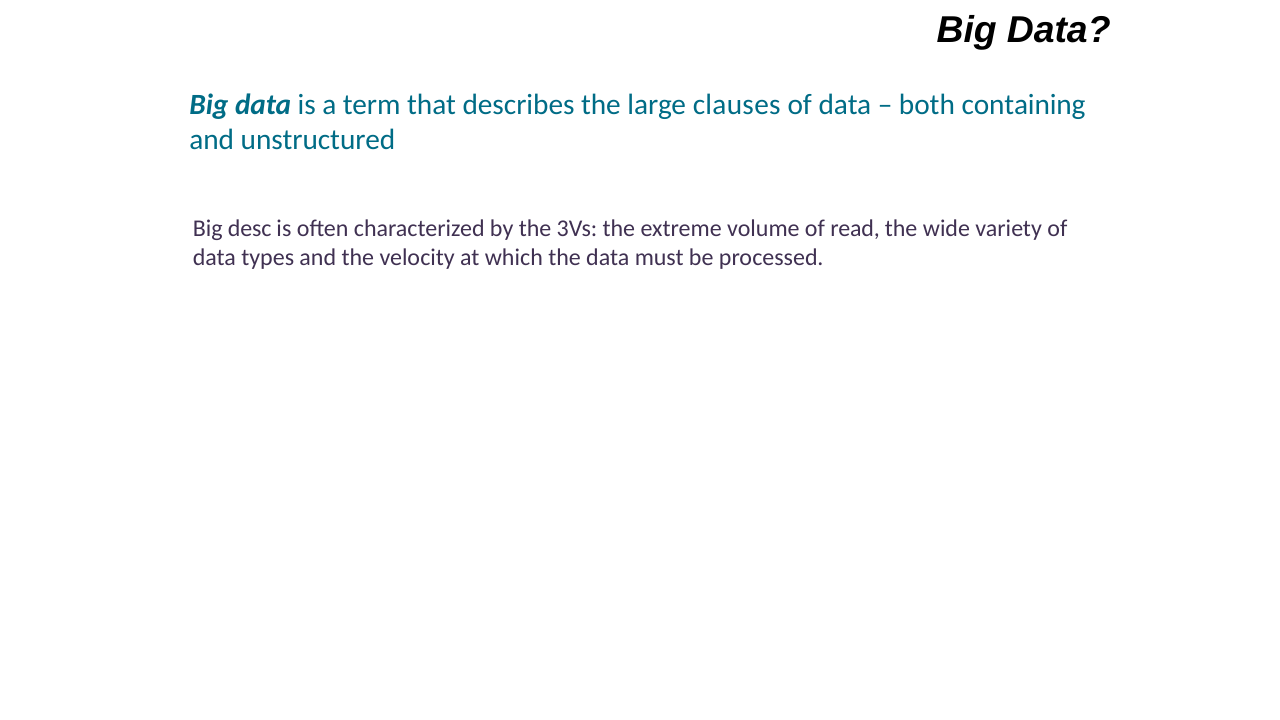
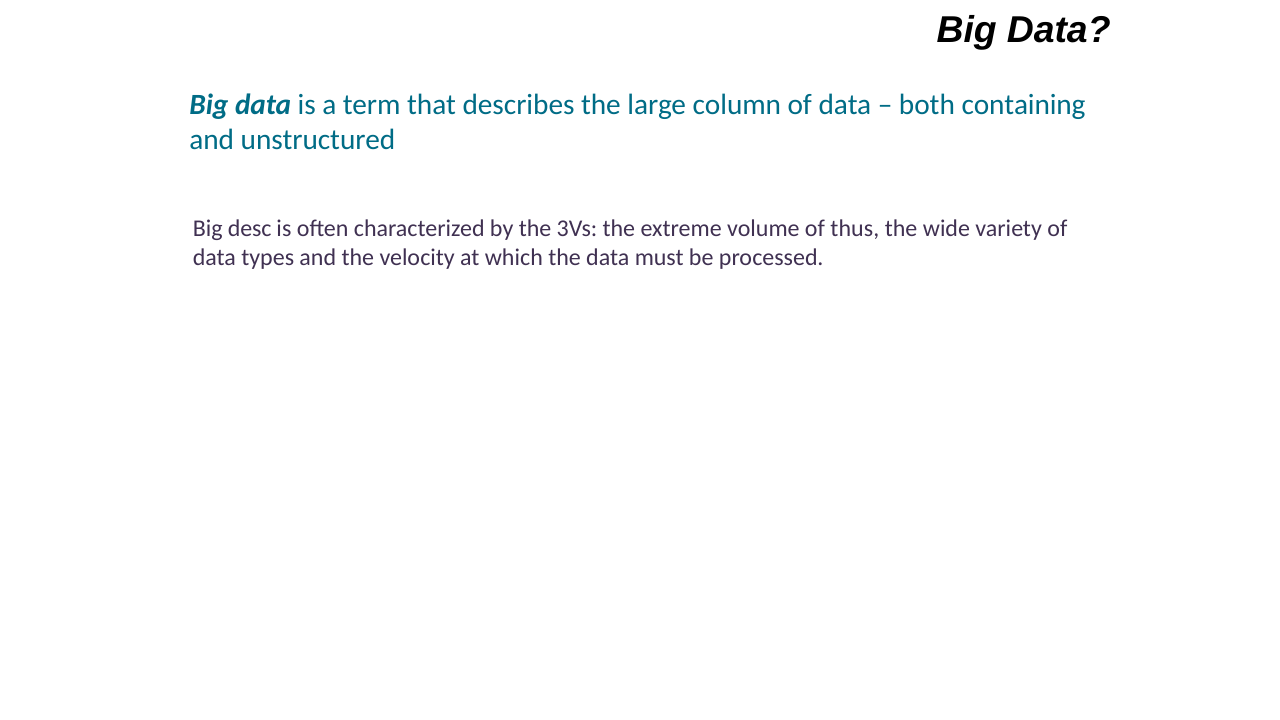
clauses: clauses -> column
read: read -> thus
